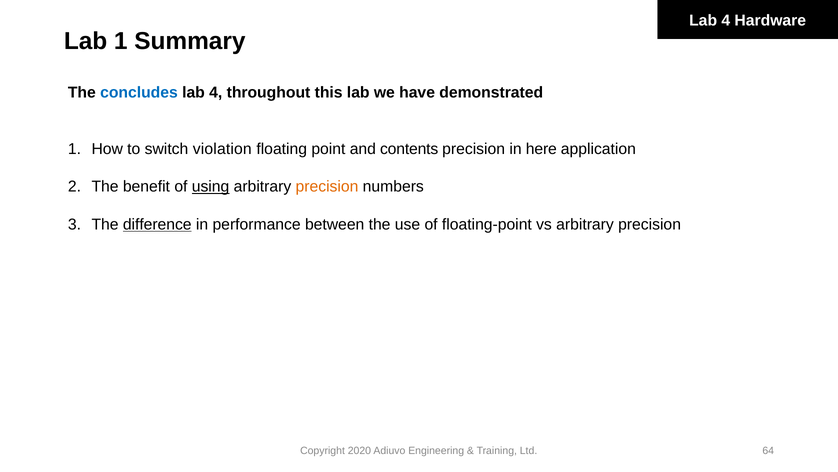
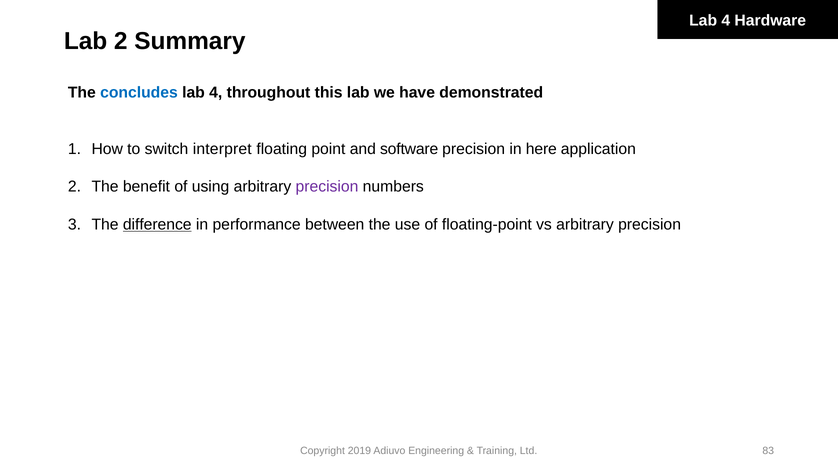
Lab 1: 1 -> 2
violation: violation -> interpret
contents: contents -> software
using underline: present -> none
precision at (327, 186) colour: orange -> purple
2020: 2020 -> 2019
64: 64 -> 83
